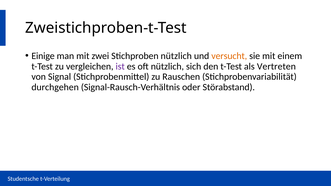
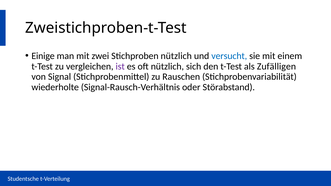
versucht colour: orange -> blue
Vertreten: Vertreten -> Zufälligen
durchgehen: durchgehen -> wiederholte
